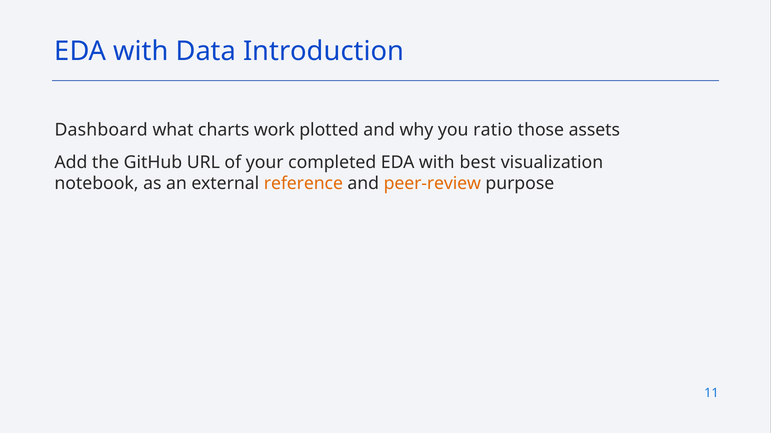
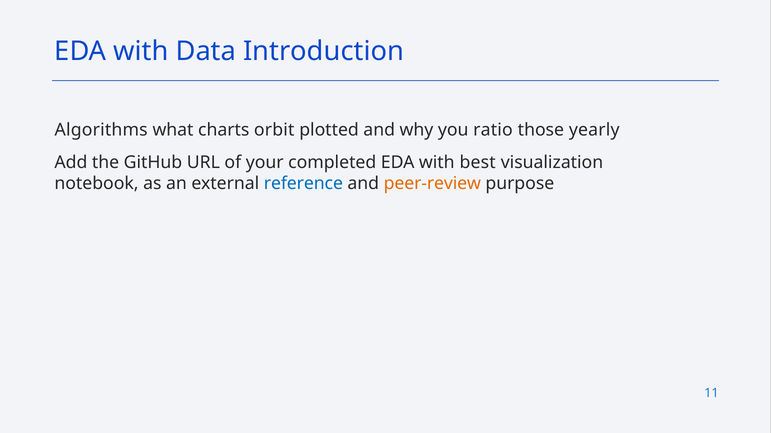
Dashboard: Dashboard -> Algorithms
work: work -> orbit
assets: assets -> yearly
reference colour: orange -> blue
